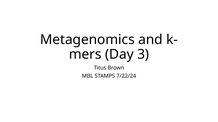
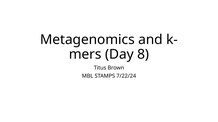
3: 3 -> 8
